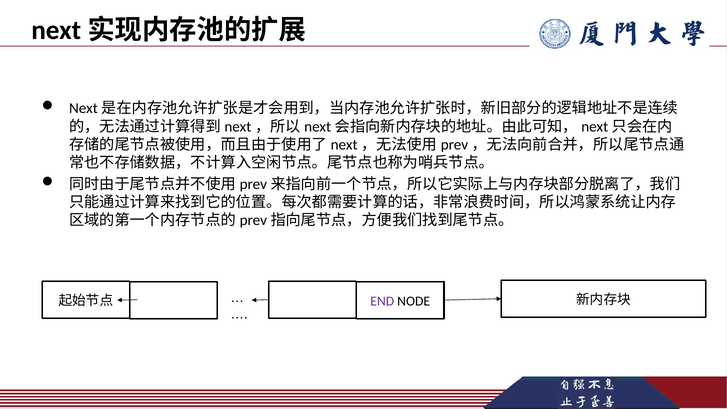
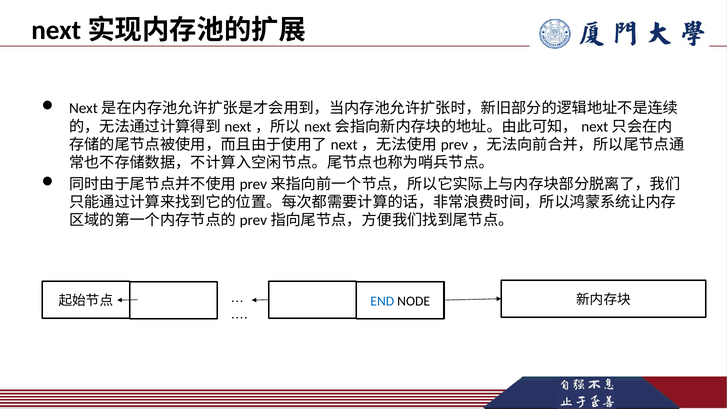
END colour: purple -> blue
